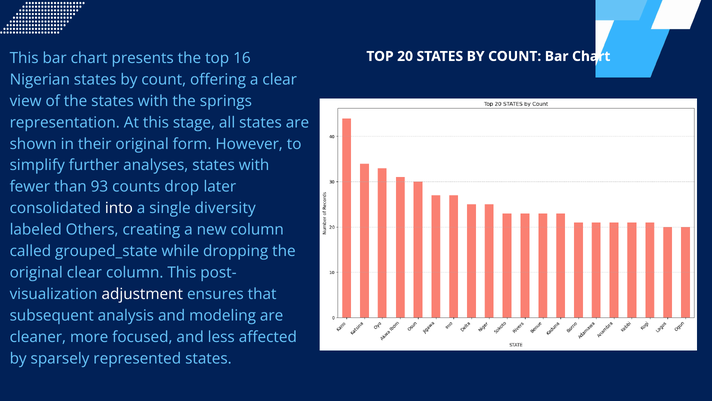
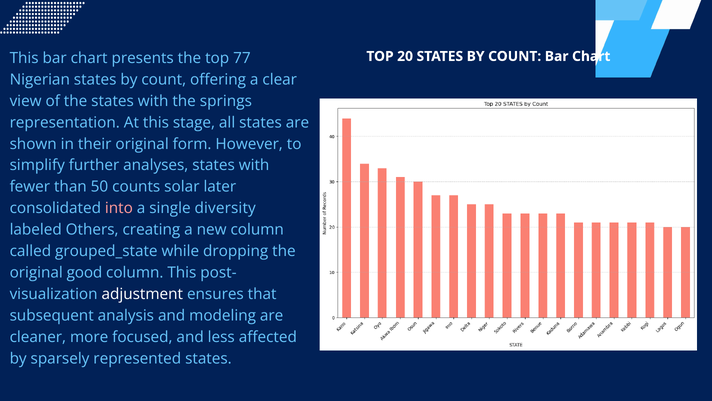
16: 16 -> 77
93: 93 -> 50
drop: drop -> solar
into colour: white -> pink
original clear: clear -> good
